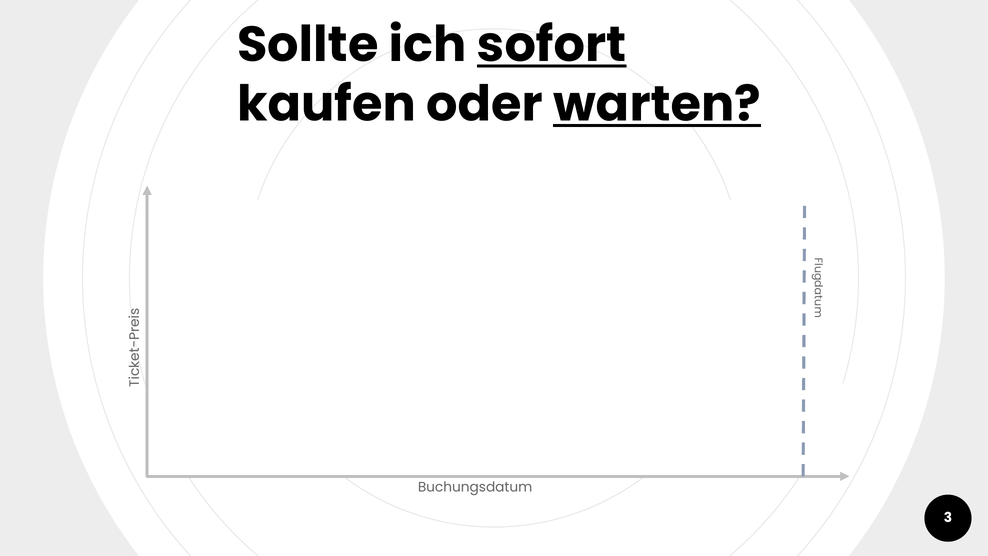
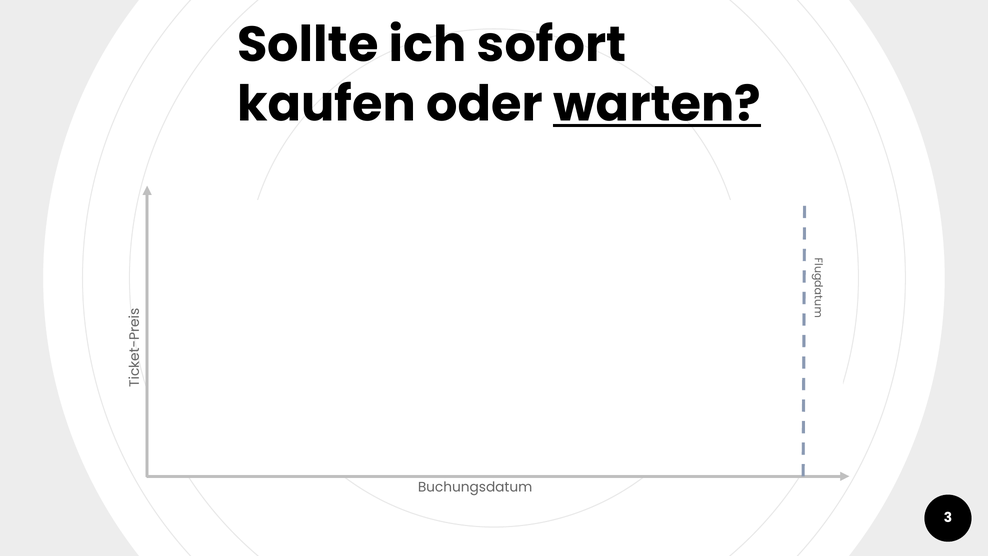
sofort underline: present -> none
